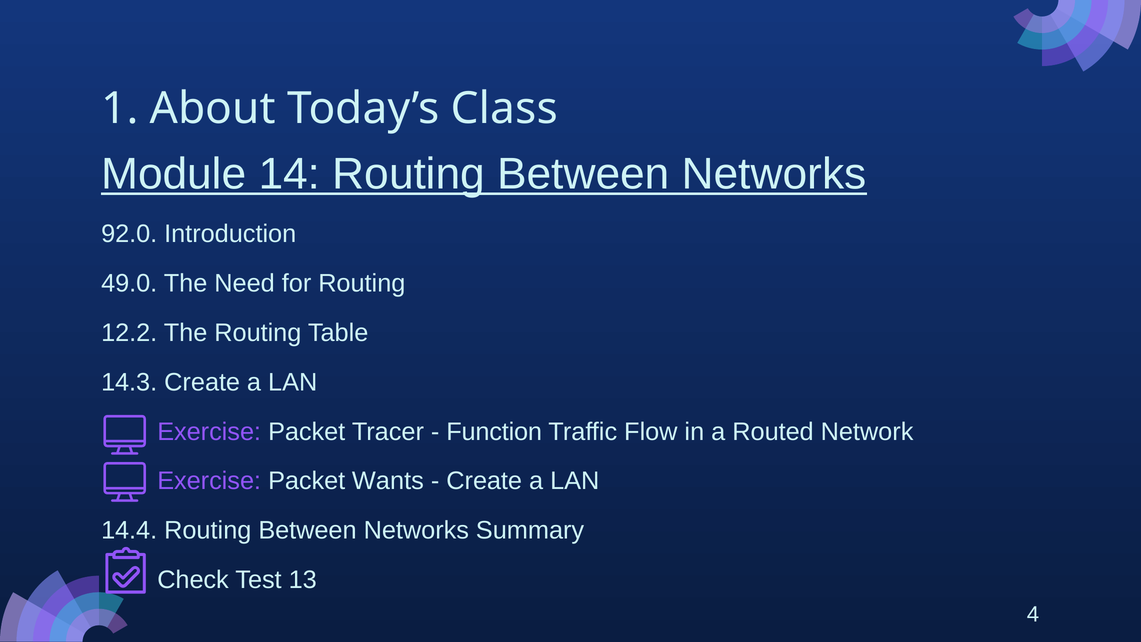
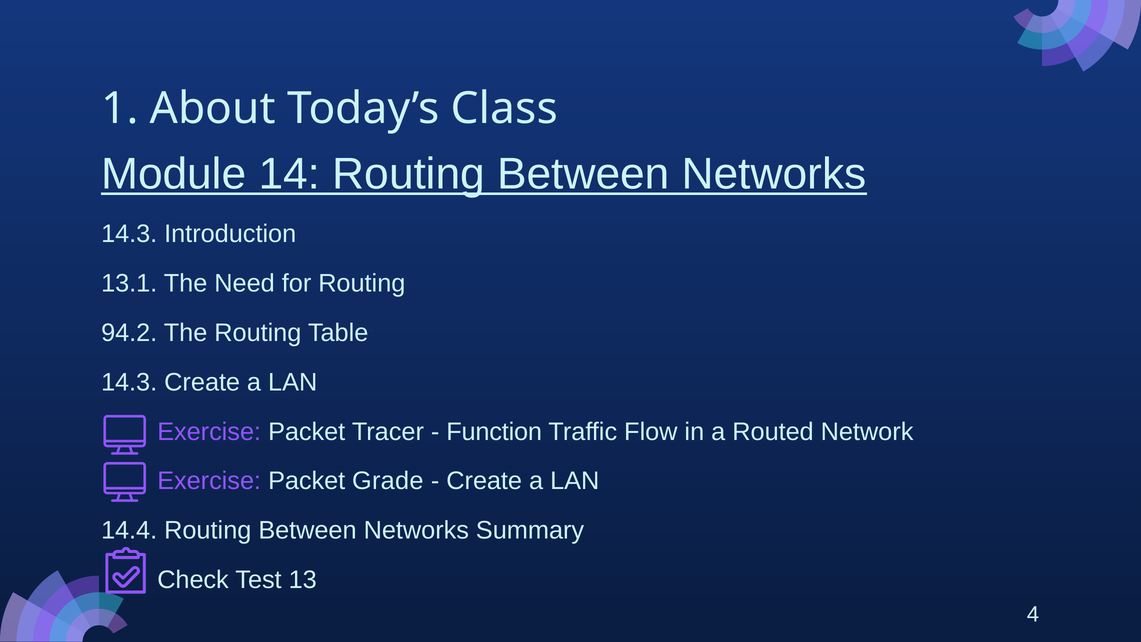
92.0 at (129, 234): 92.0 -> 14.3
49.0: 49.0 -> 13.1
12.2: 12.2 -> 94.2
Wants: Wants -> Grade
